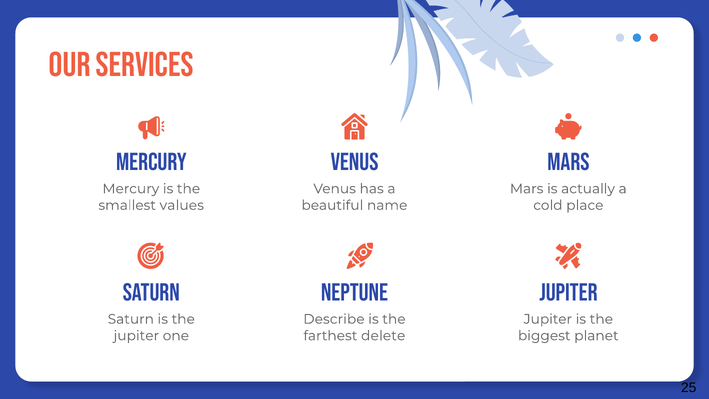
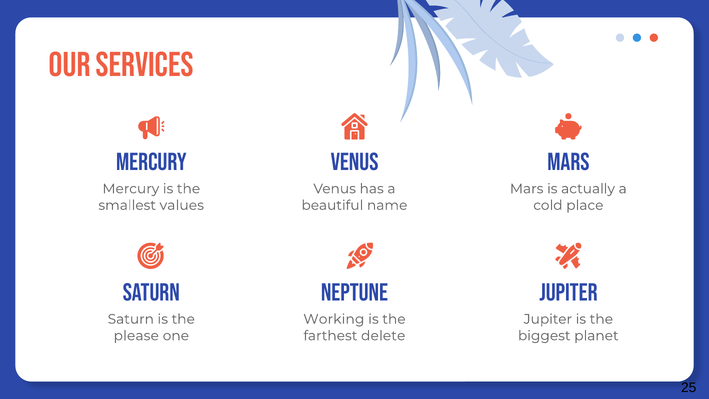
Describe: Describe -> Working
jupiter at (136, 336): jupiter -> please
